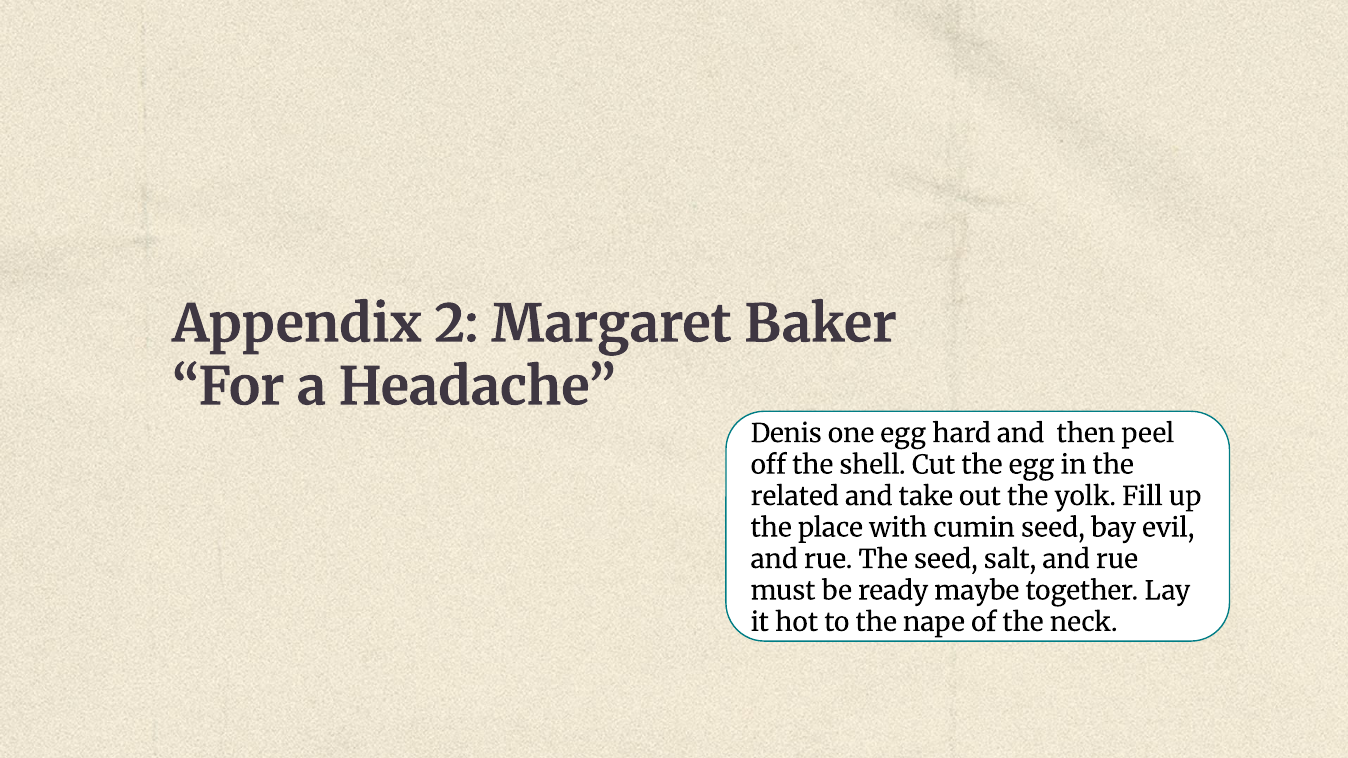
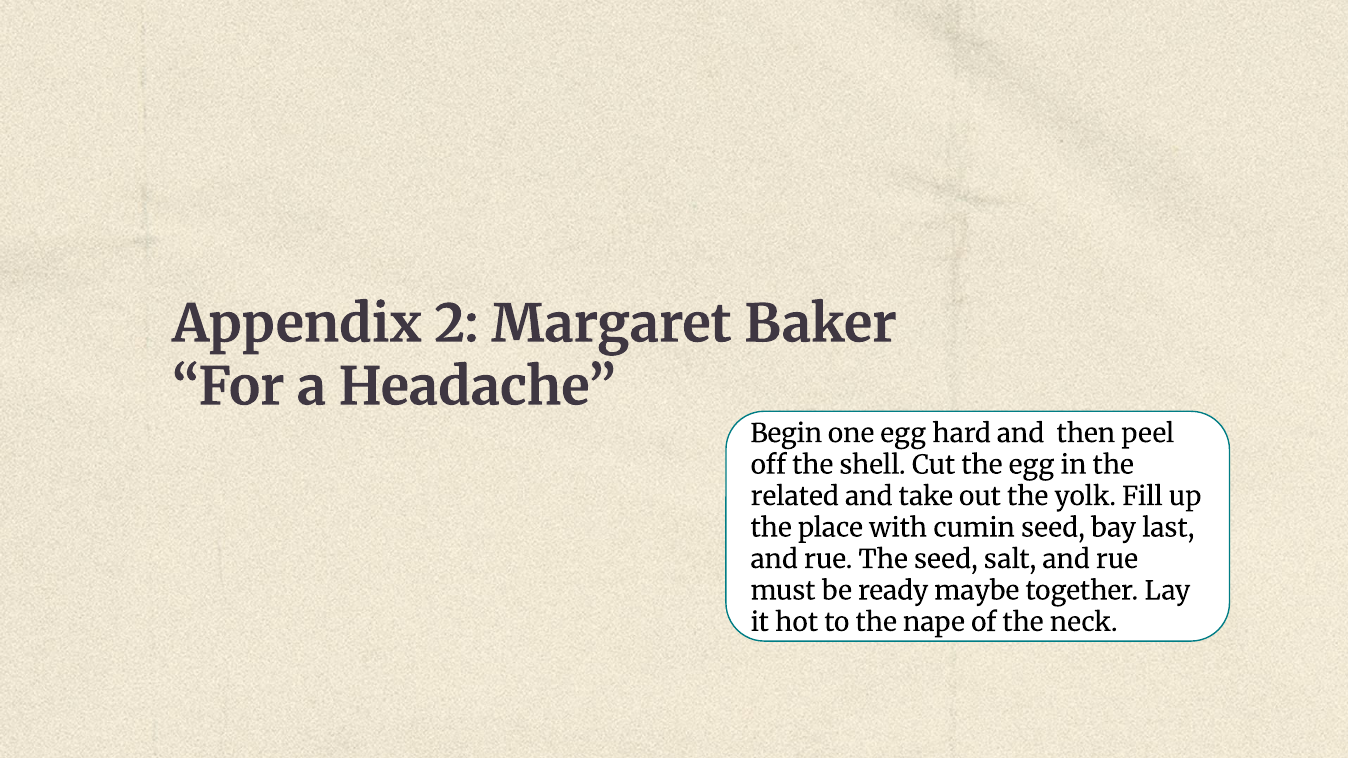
Denis: Denis -> Begin
evil: evil -> last
